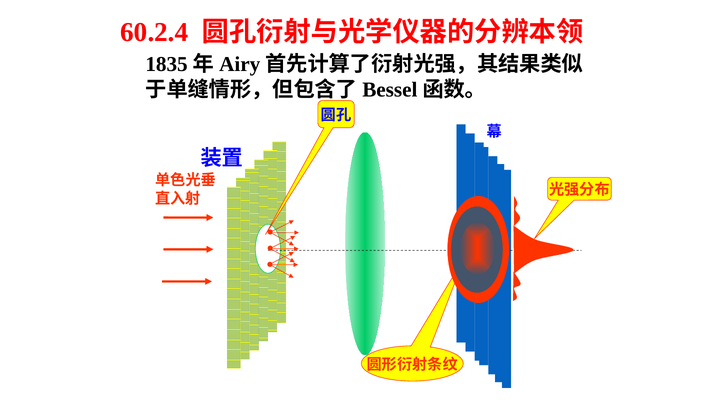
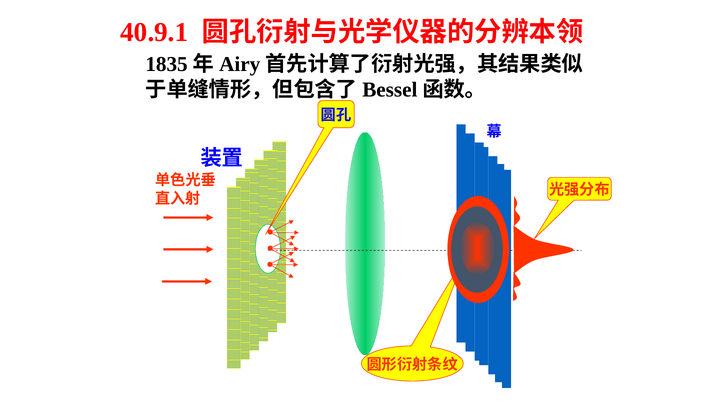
60.2.4: 60.2.4 -> 40.9.1
